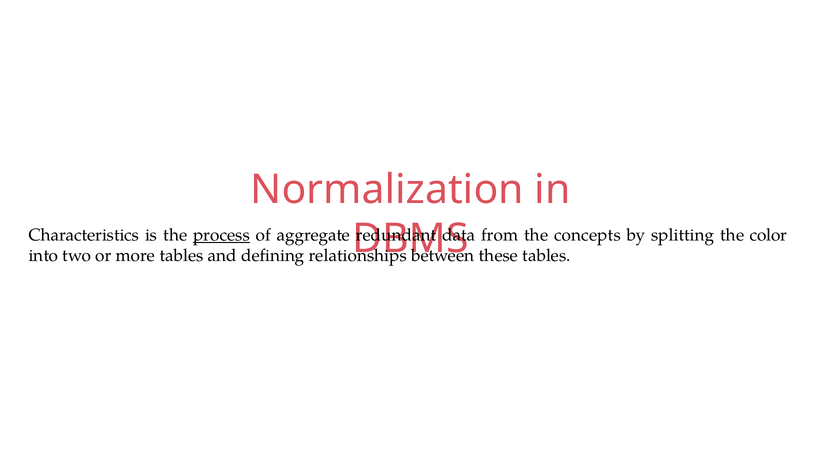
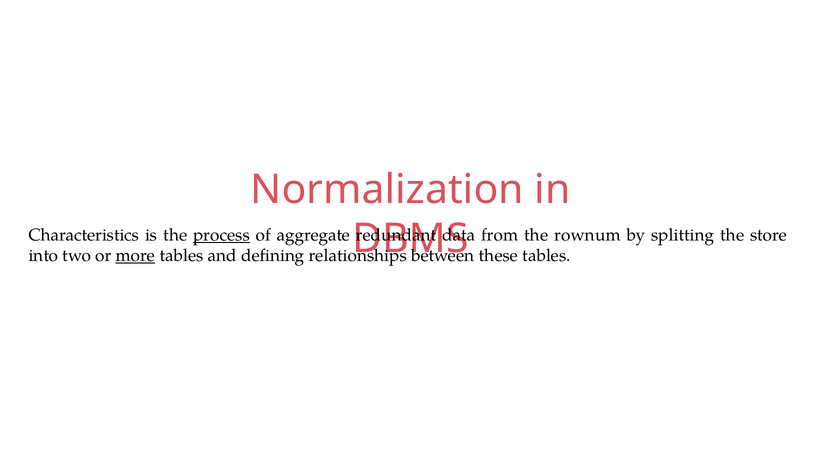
concepts: concepts -> rownum
color: color -> store
more underline: none -> present
